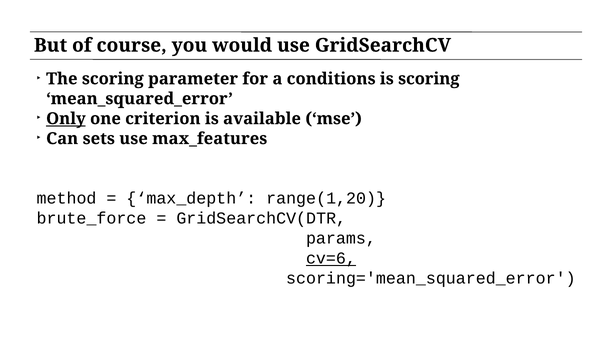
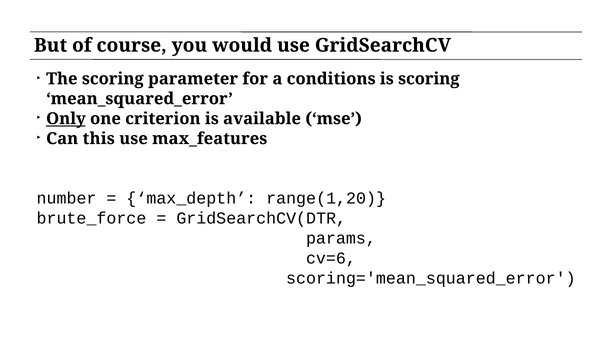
sets: sets -> this
method: method -> number
cv=6 underline: present -> none
